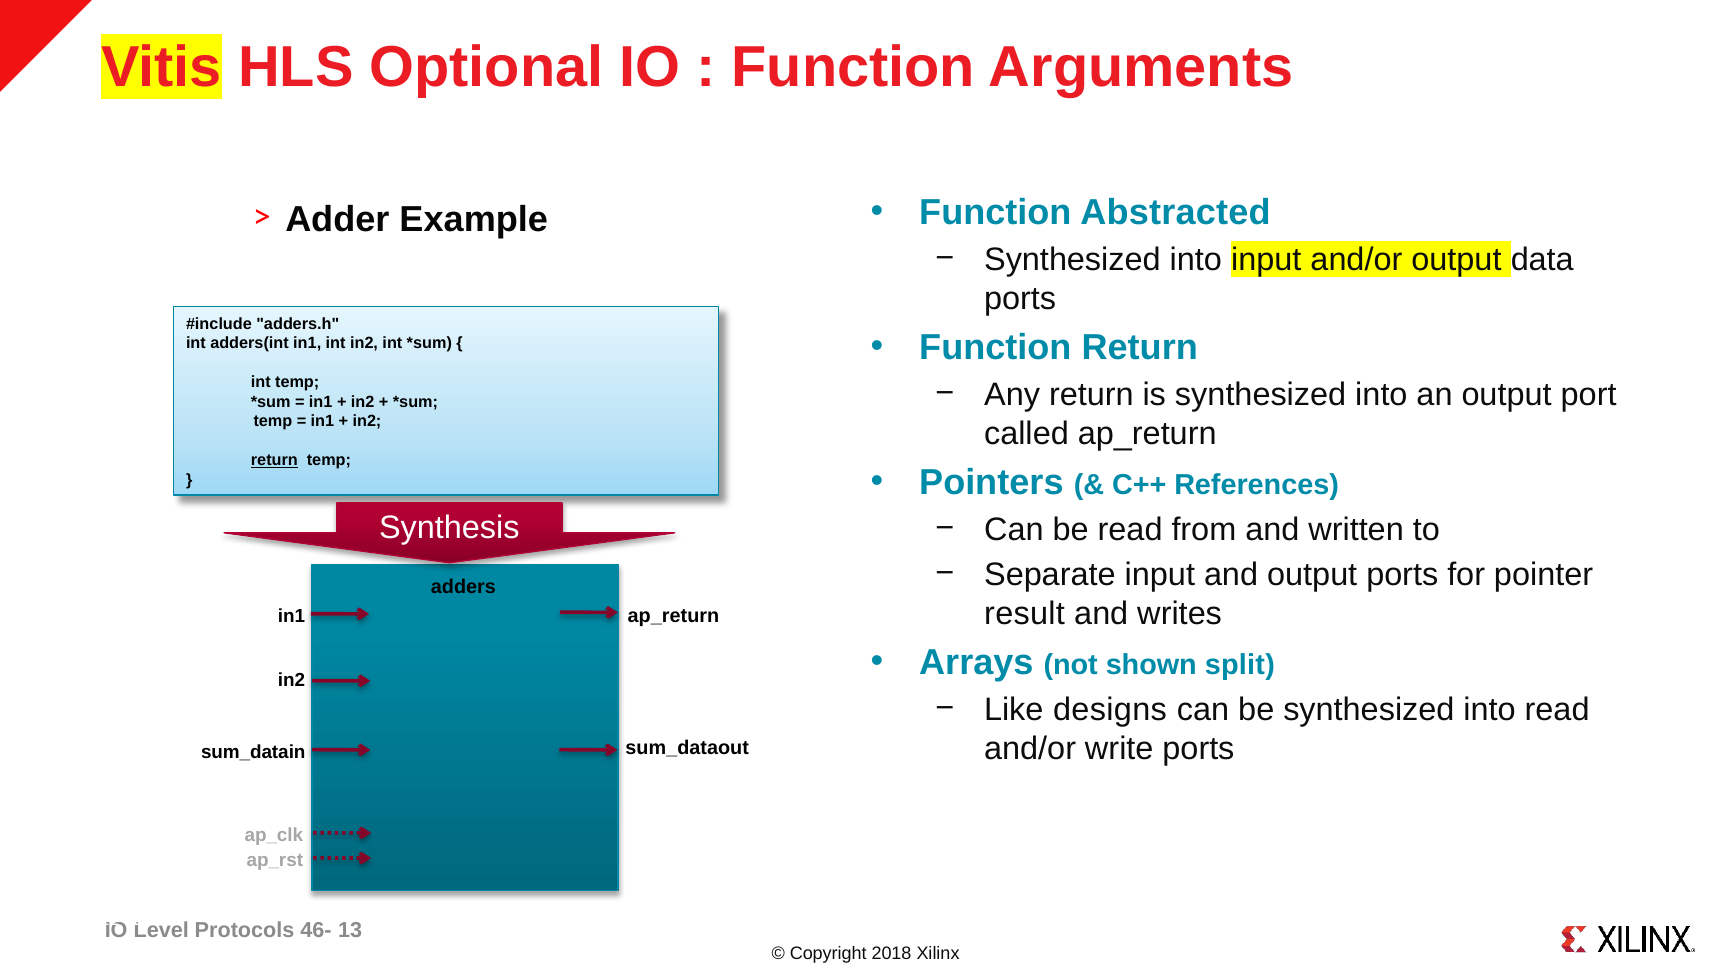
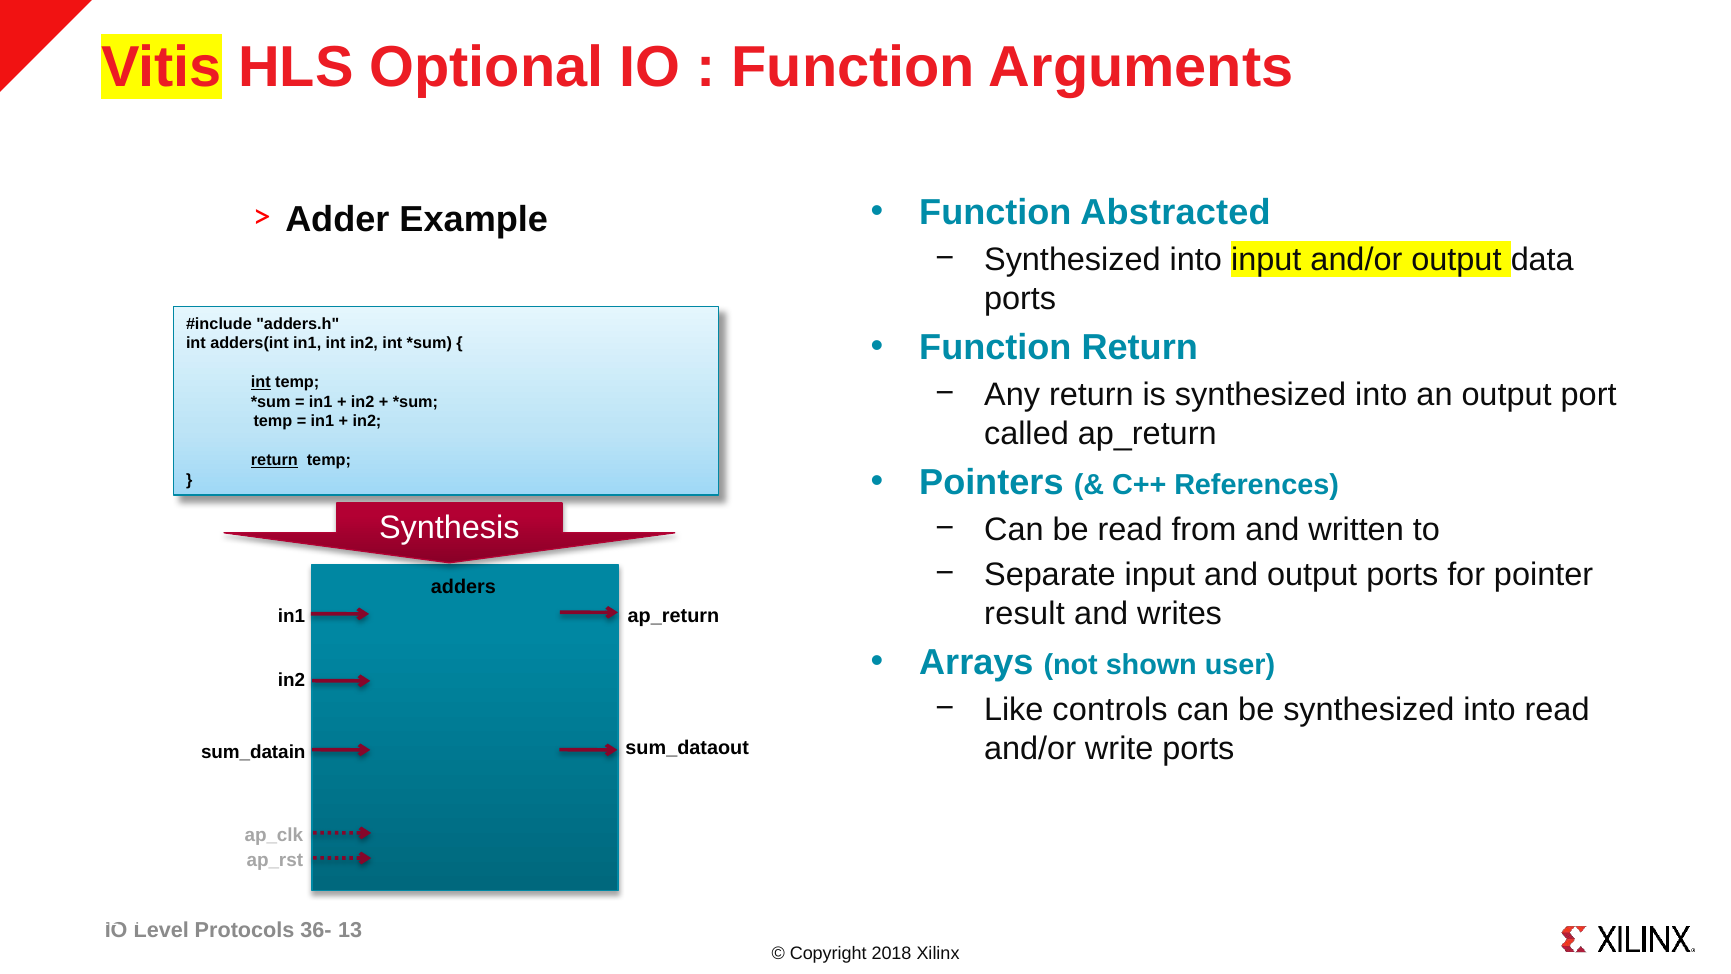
int at (261, 382) underline: none -> present
split: split -> user
designs: designs -> controls
46-: 46- -> 36-
